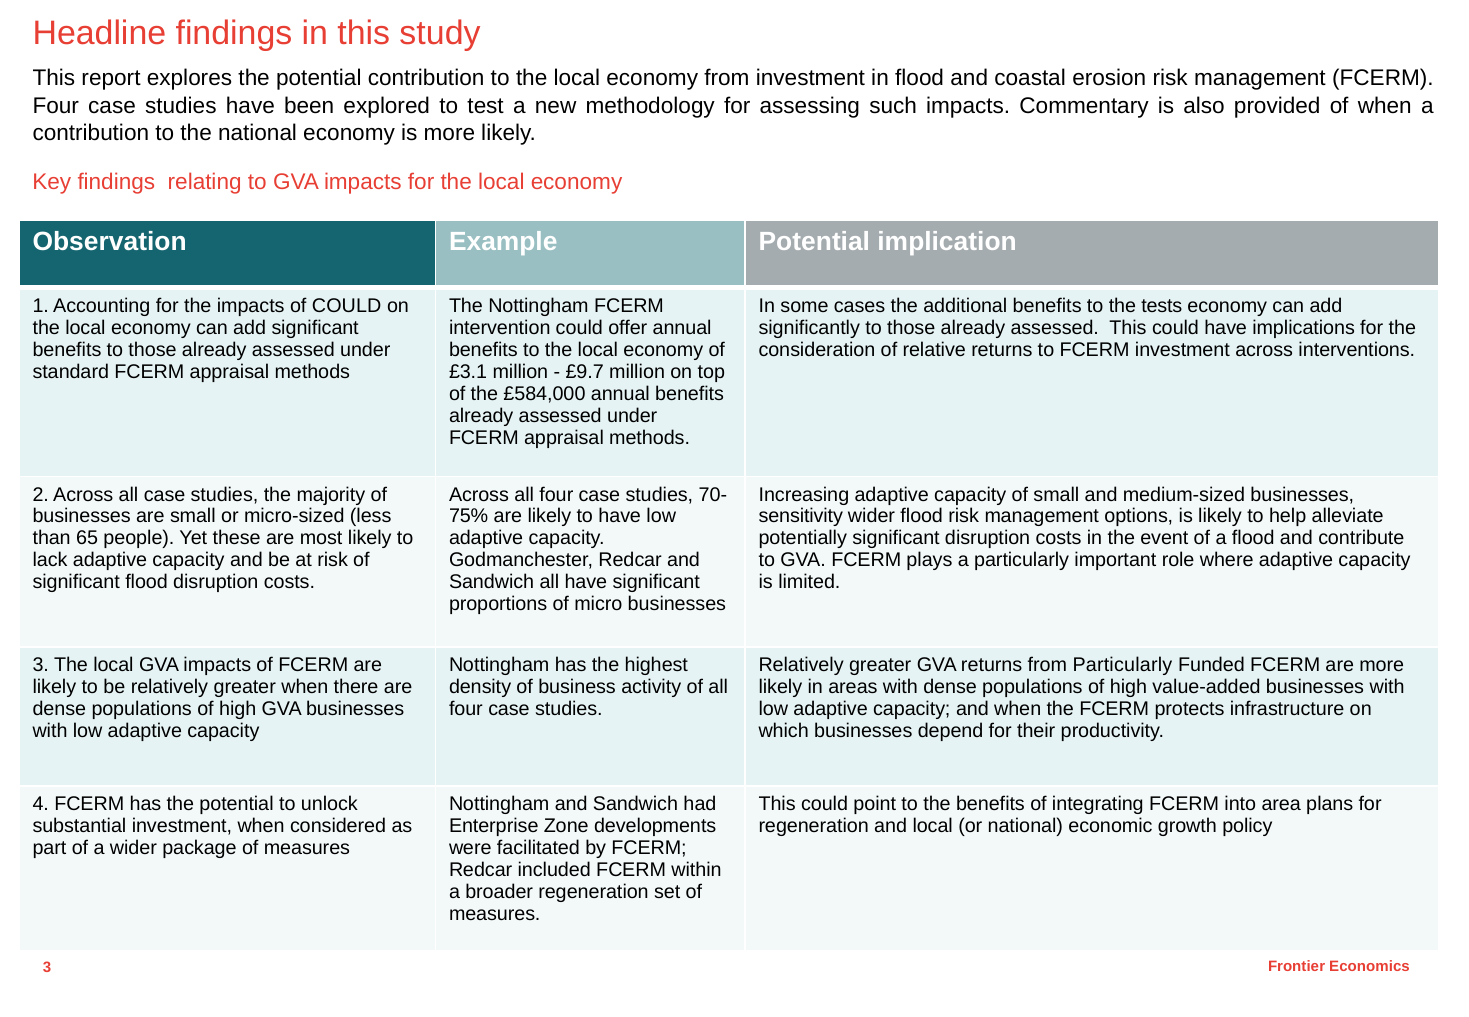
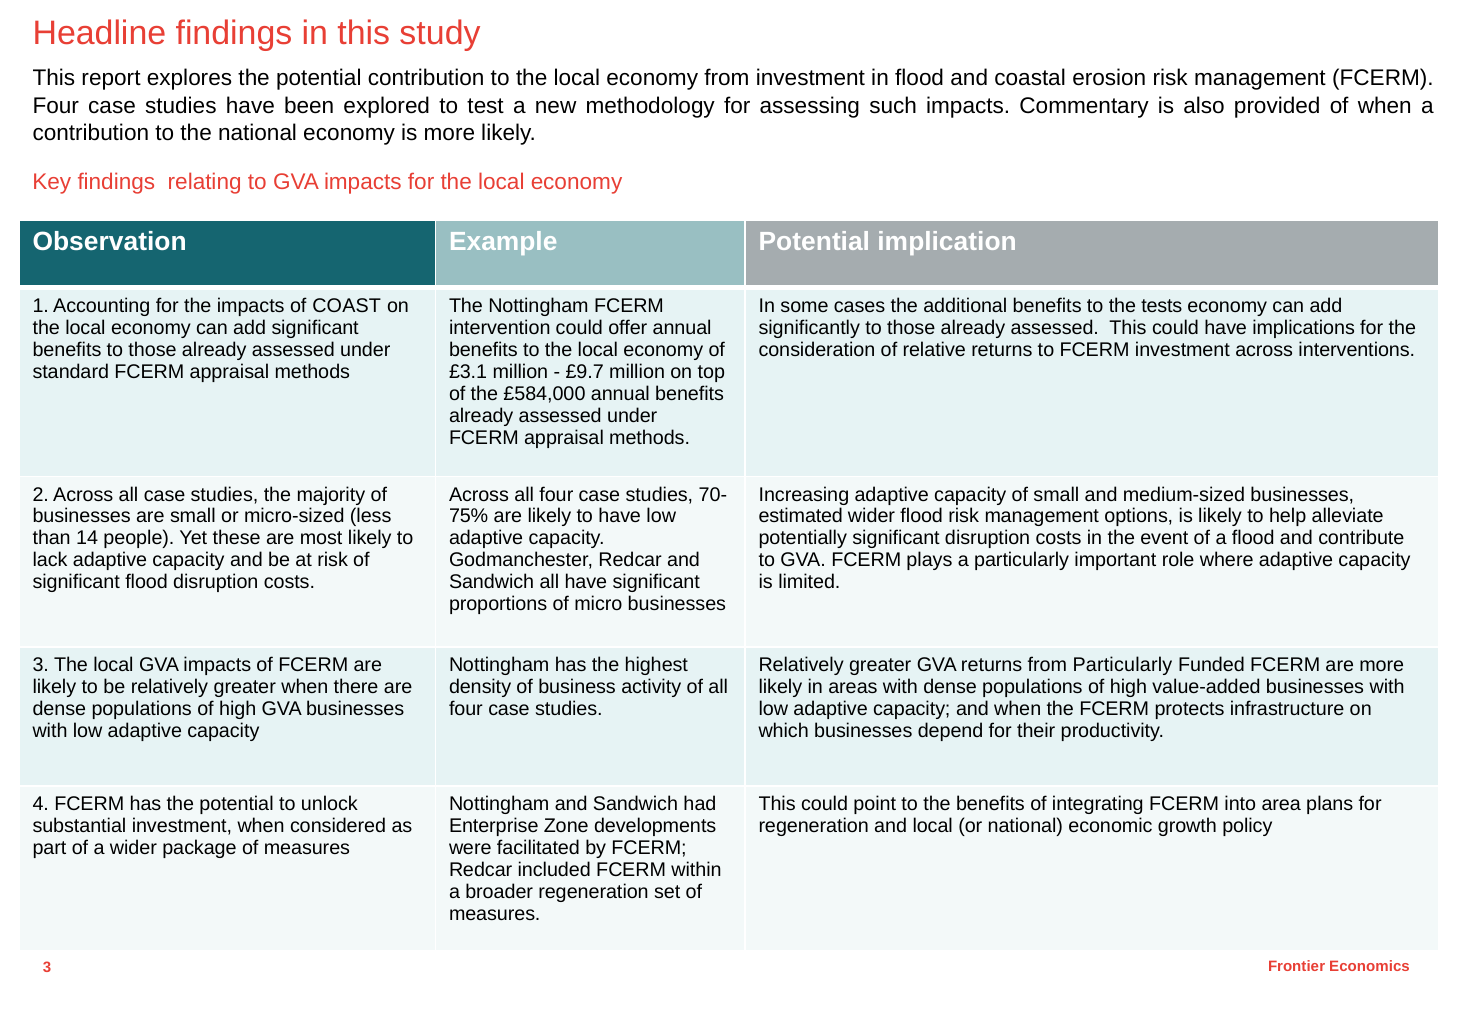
of COULD: COULD -> COAST
sensitivity: sensitivity -> estimated
65: 65 -> 14
